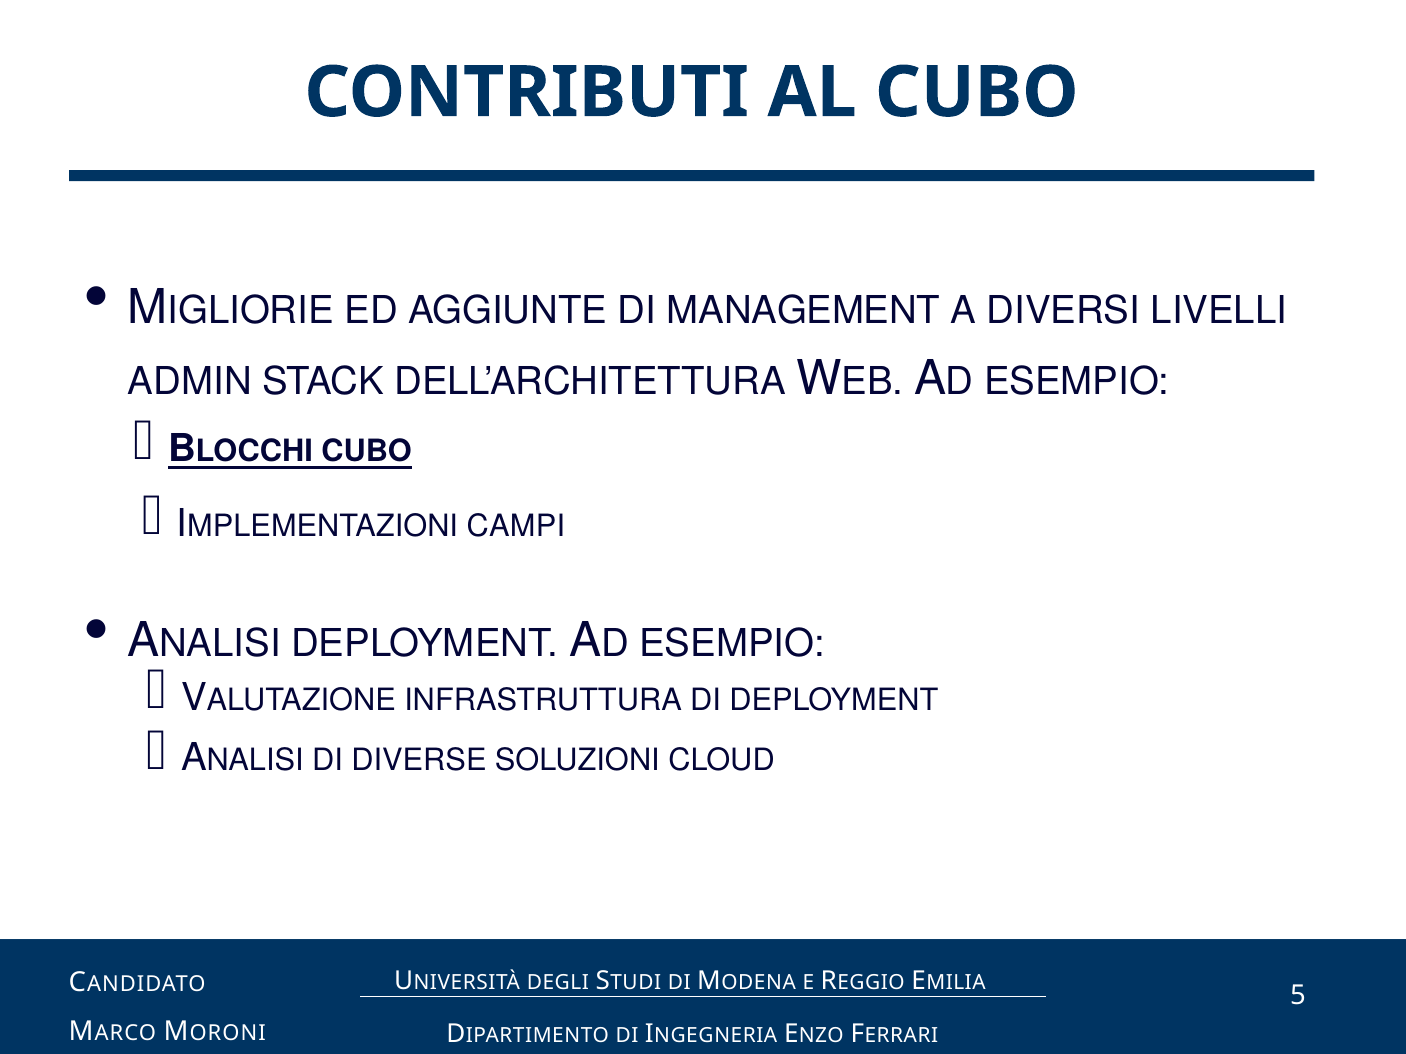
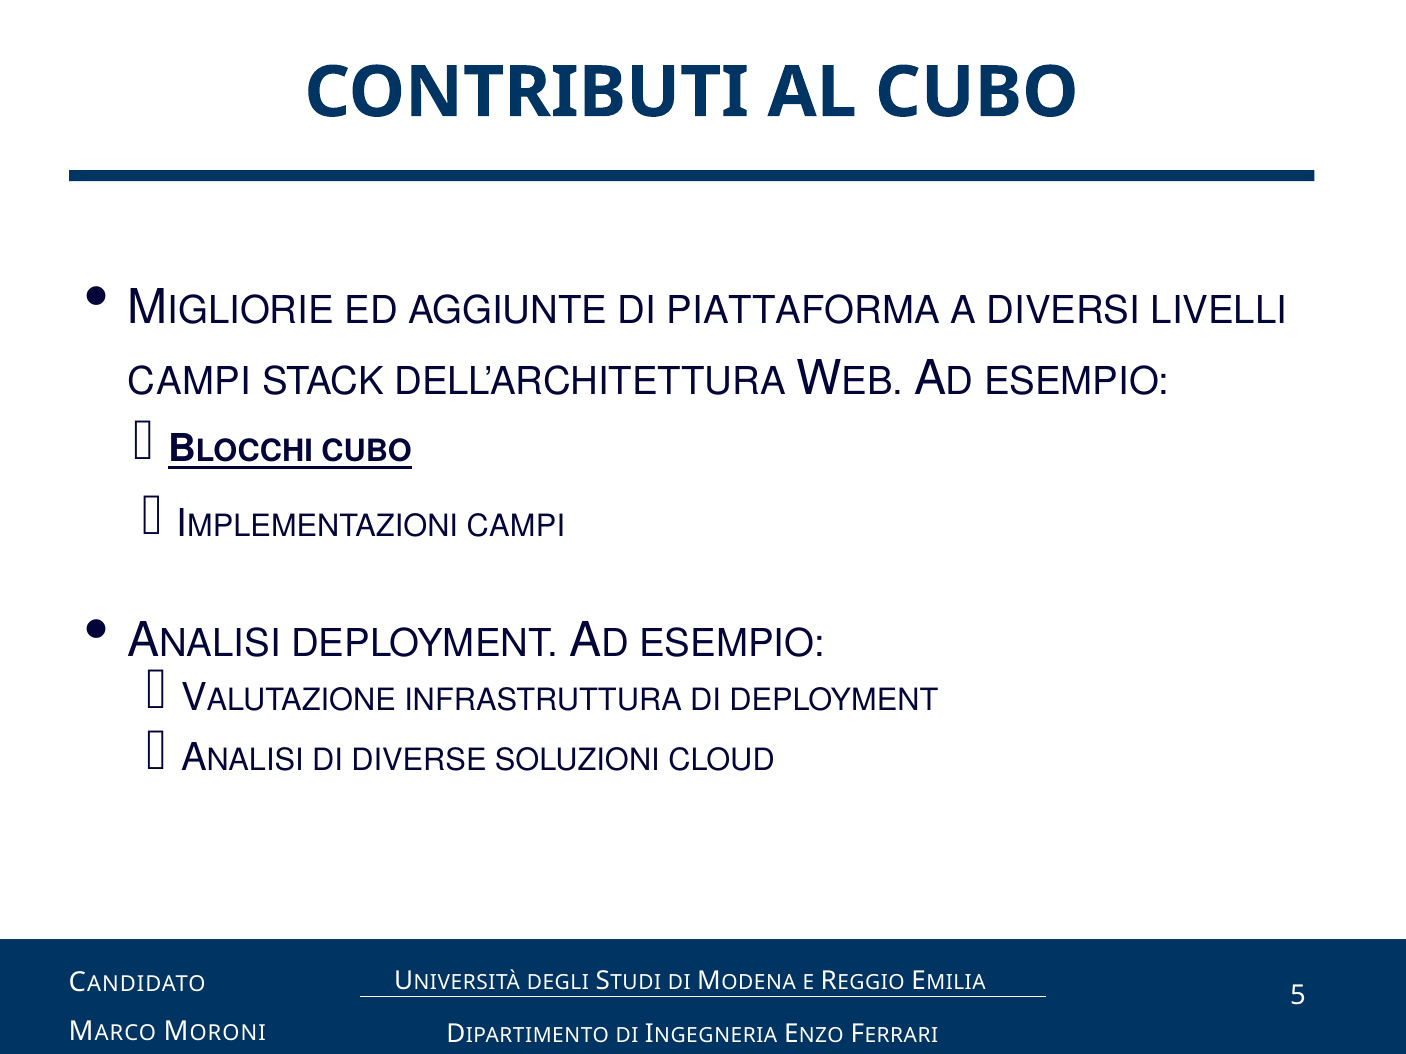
MANAGEMENT: MANAGEMENT -> PIATTAFORMA
ADMIN at (190, 382): ADMIN -> CAMPI
